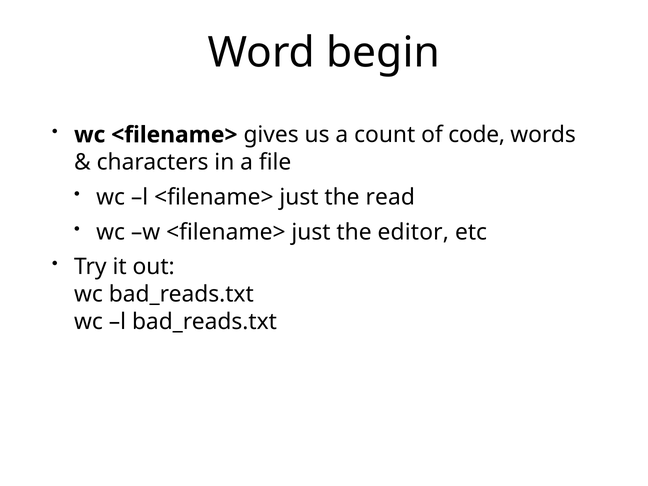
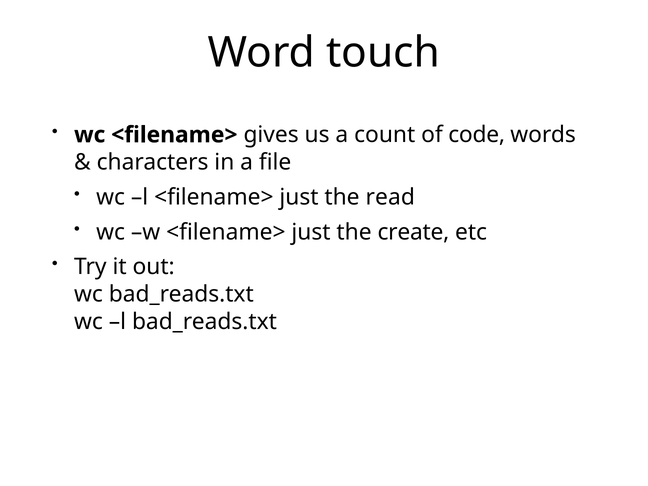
begin: begin -> touch
editor: editor -> create
